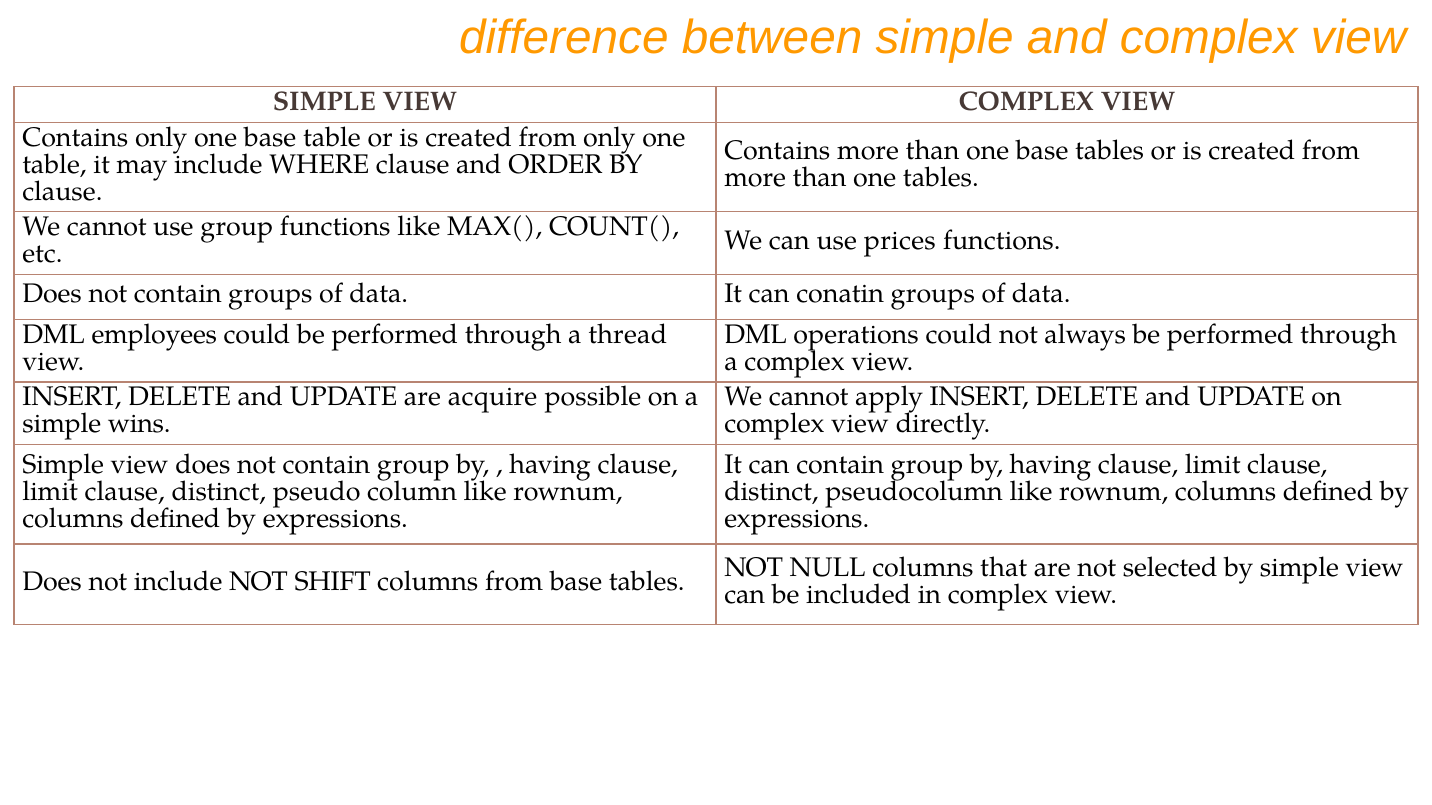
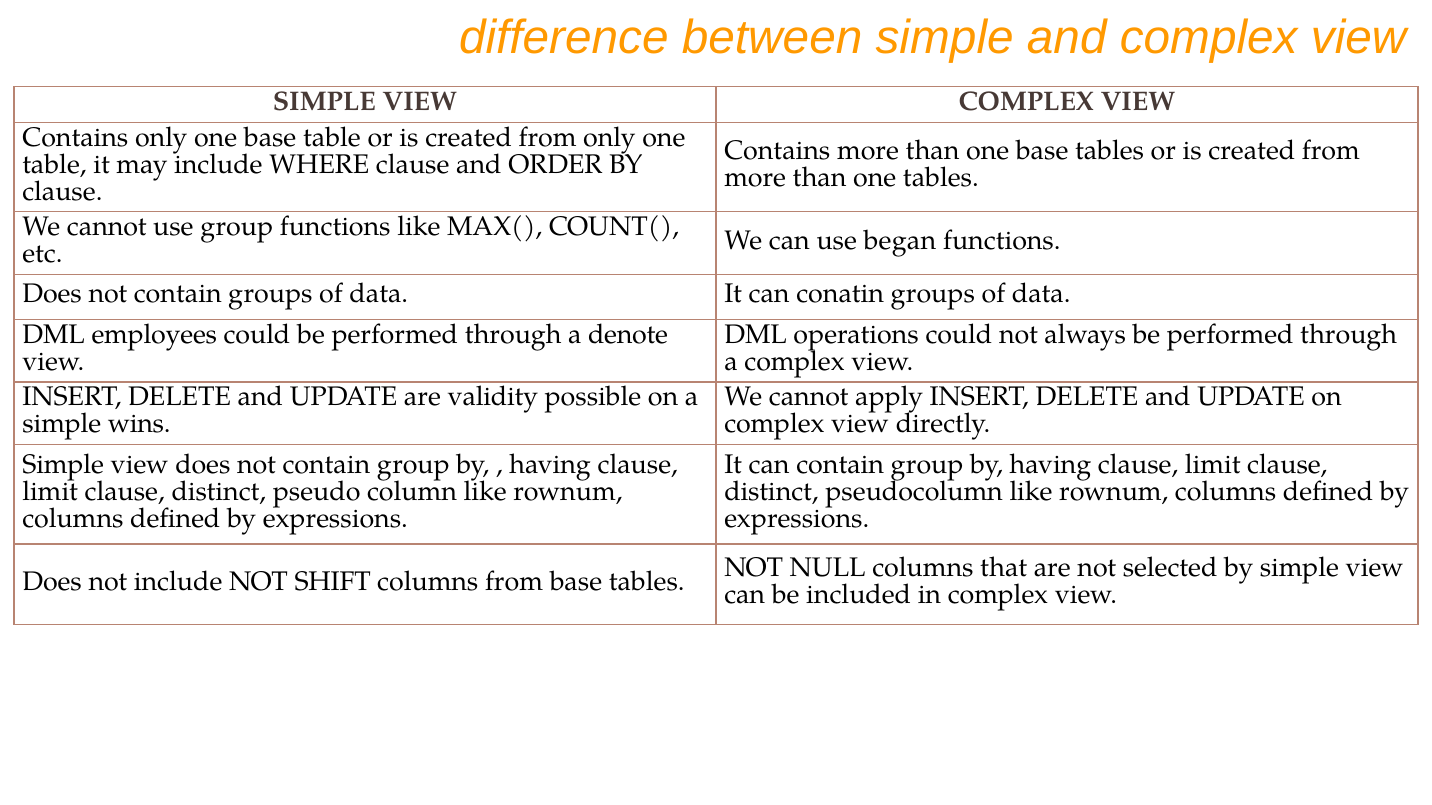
prices: prices -> began
thread: thread -> denote
acquire: acquire -> validity
